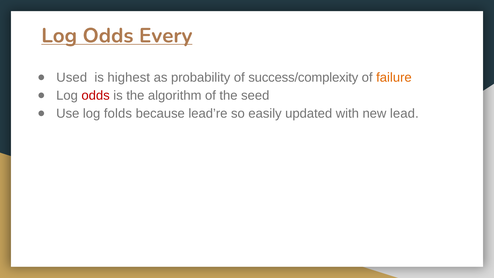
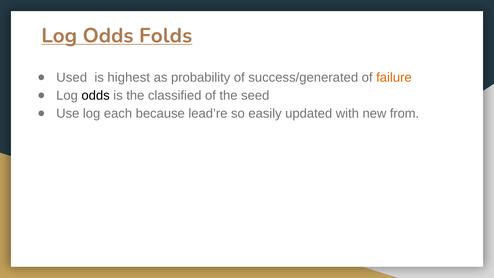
Every: Every -> Folds
success/complexity: success/complexity -> success/generated
odds at (96, 95) colour: red -> black
algorithm: algorithm -> classified
folds: folds -> each
lead: lead -> from
